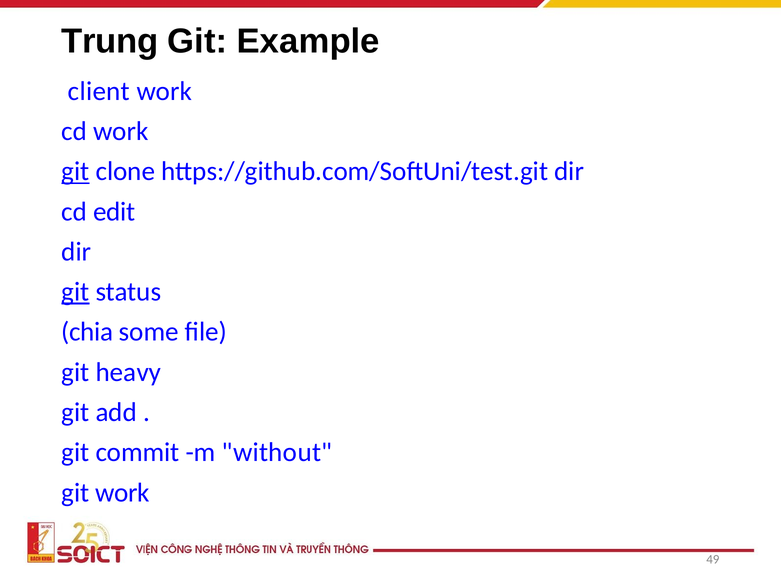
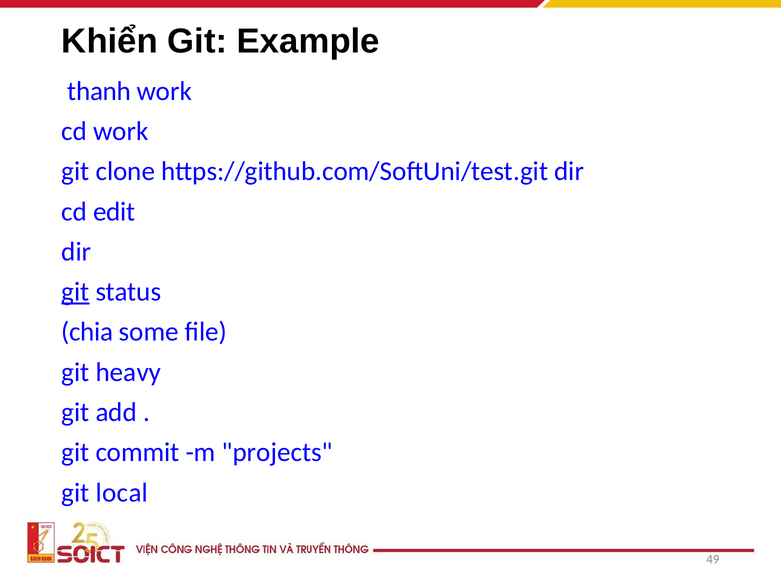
Trung: Trung -> Khiển
client: client -> thanh
git at (75, 171) underline: present -> none
without: without -> projects
git work: work -> local
